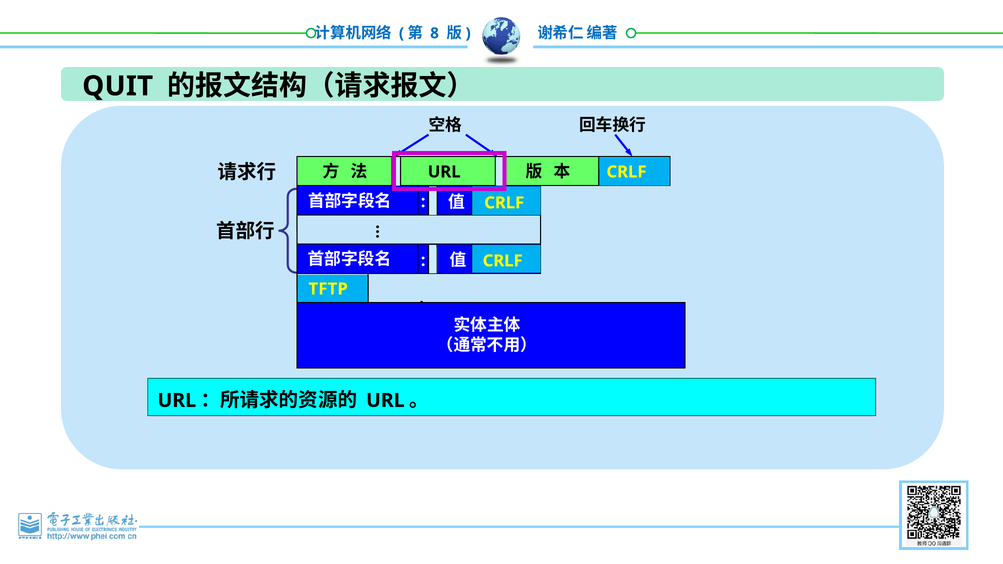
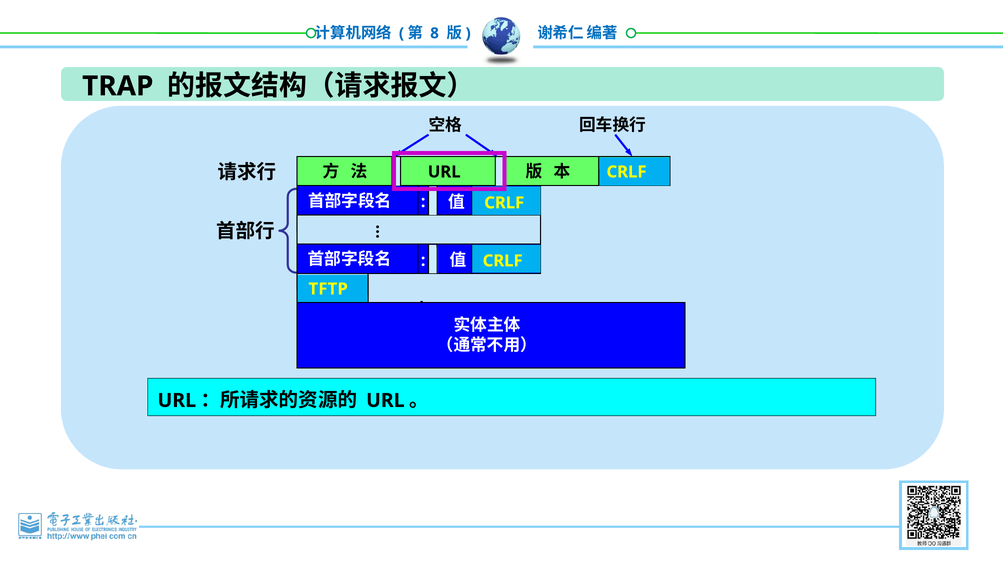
QUIT: QUIT -> TRAP
